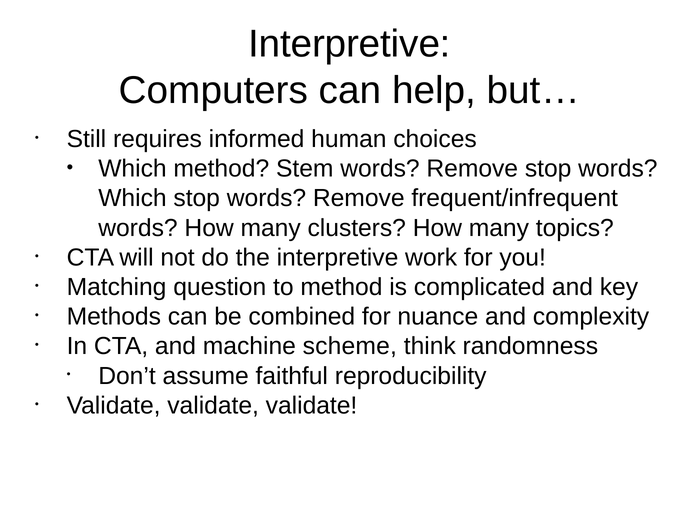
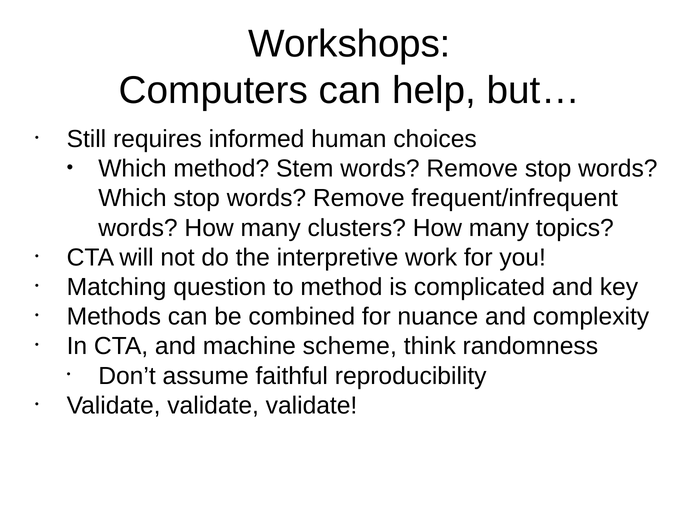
Interpretive at (349, 44): Interpretive -> Workshops
